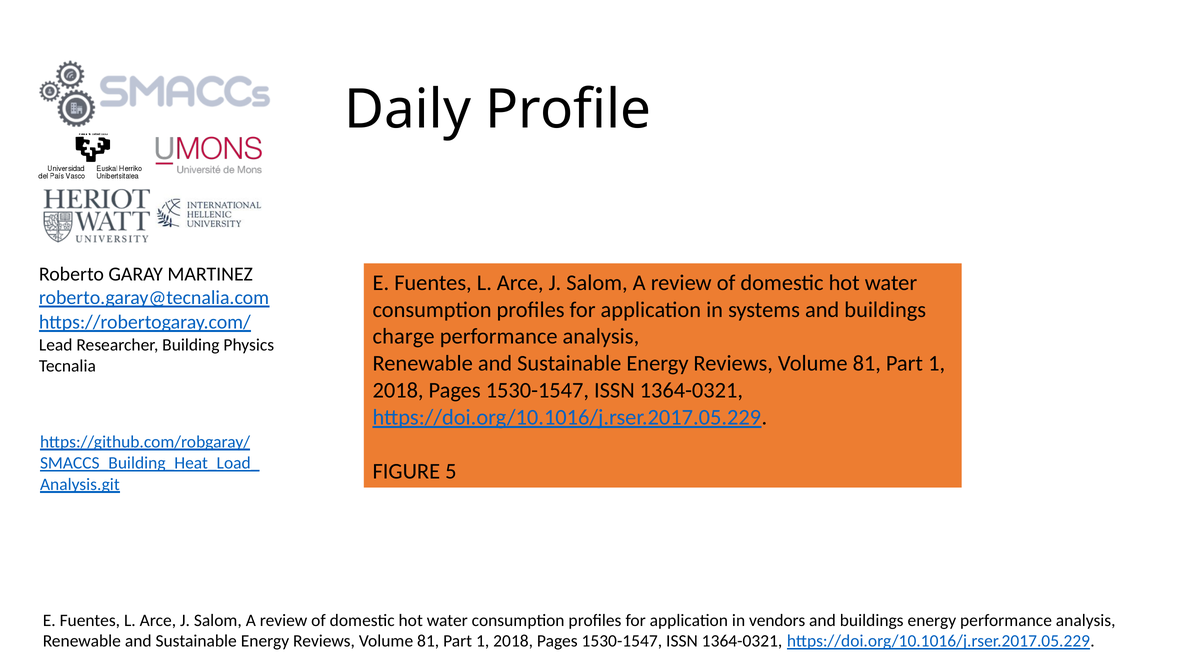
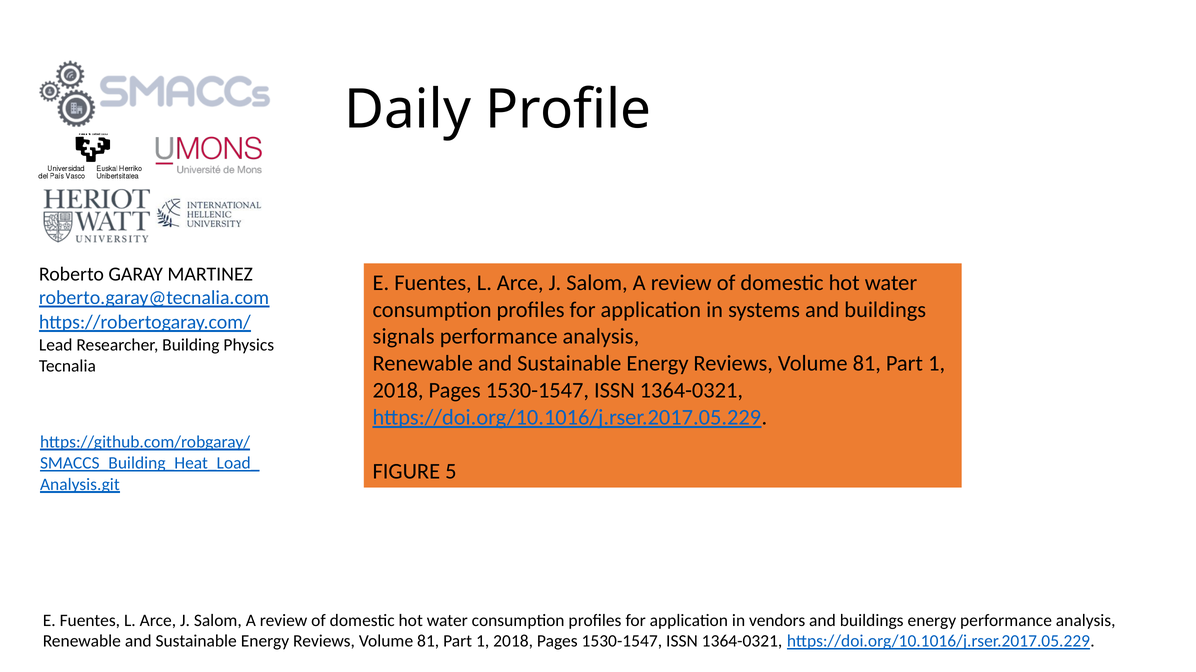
charge: charge -> signals
